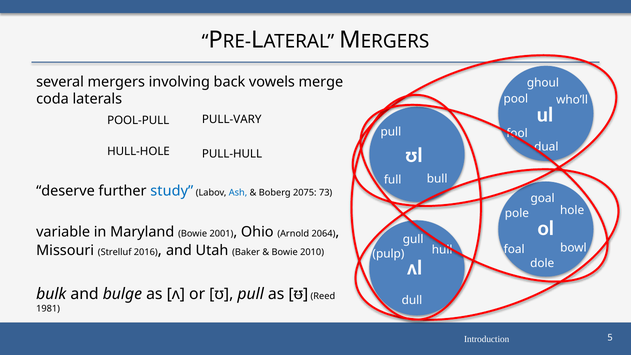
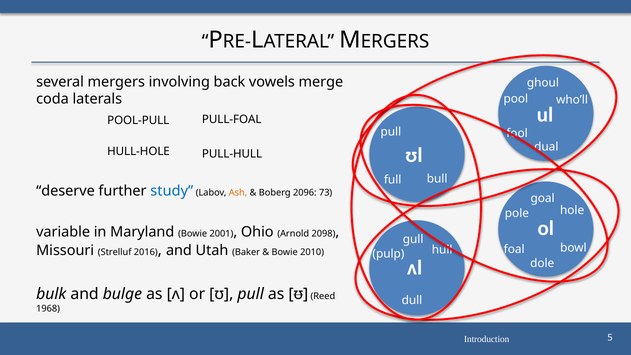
PULL-VARY: PULL-VARY -> PULL-FOAL
Ash colour: blue -> orange
2075: 2075 -> 2096
2064: 2064 -> 2098
1981: 1981 -> 1968
